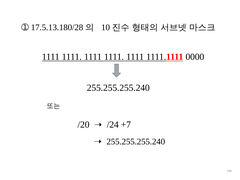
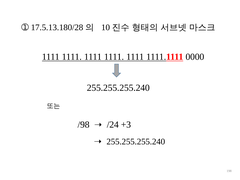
/20: /20 -> /98
+7: +7 -> +3
